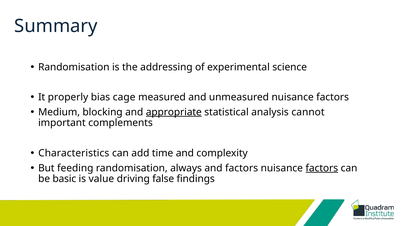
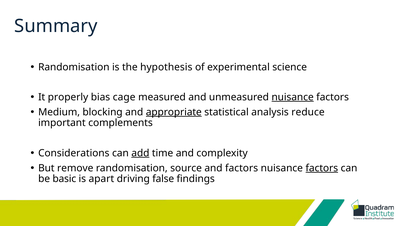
addressing: addressing -> hypothesis
nuisance at (293, 97) underline: none -> present
cannot: cannot -> reduce
Characteristics: Characteristics -> Considerations
add underline: none -> present
feeding: feeding -> remove
always: always -> source
value: value -> apart
